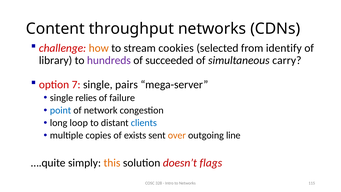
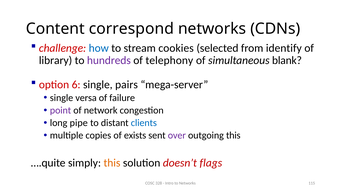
throughput: throughput -> correspond
how colour: orange -> blue
succeeded: succeeded -> telephony
carry: carry -> blank
7: 7 -> 6
relies: relies -> versa
point colour: blue -> purple
loop: loop -> pipe
over colour: orange -> purple
outgoing line: line -> this
